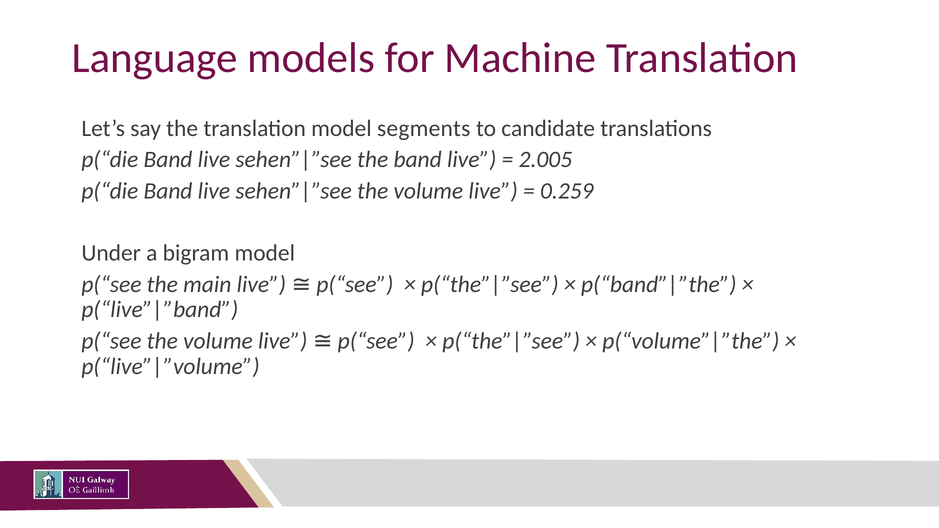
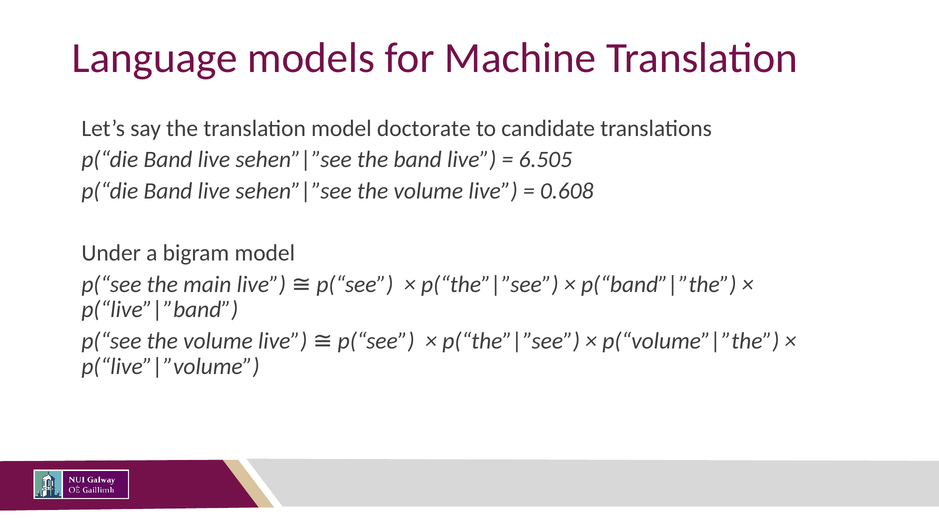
segments: segments -> doctorate
2.005: 2.005 -> 6.505
0.259: 0.259 -> 0.608
